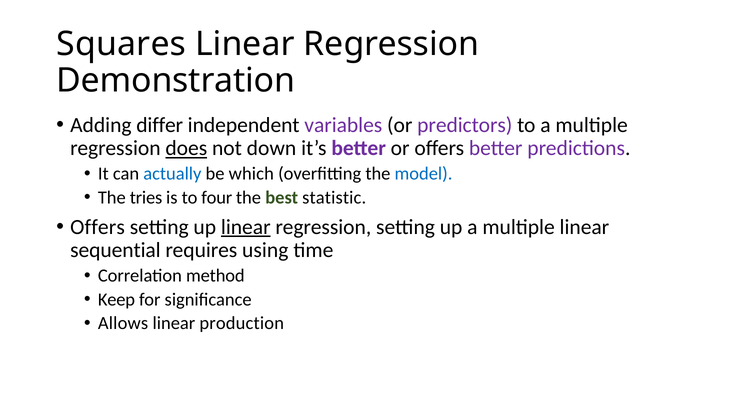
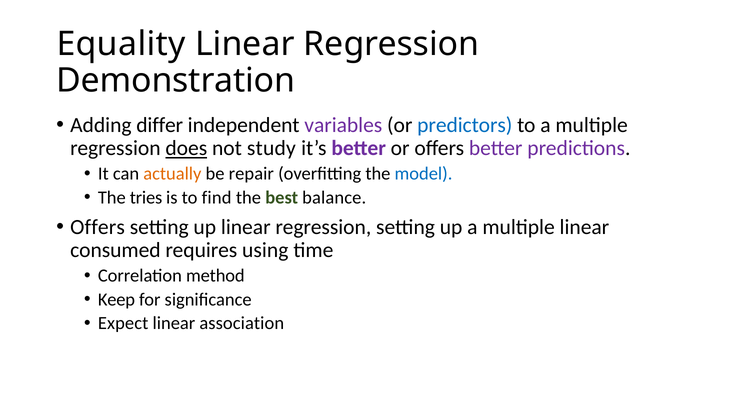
Squares: Squares -> Equality
predictors colour: purple -> blue
down: down -> study
actually colour: blue -> orange
which: which -> repair
four: four -> find
statistic: statistic -> balance
linear at (246, 227) underline: present -> none
sequential: sequential -> consumed
Allows: Allows -> Expect
production: production -> association
